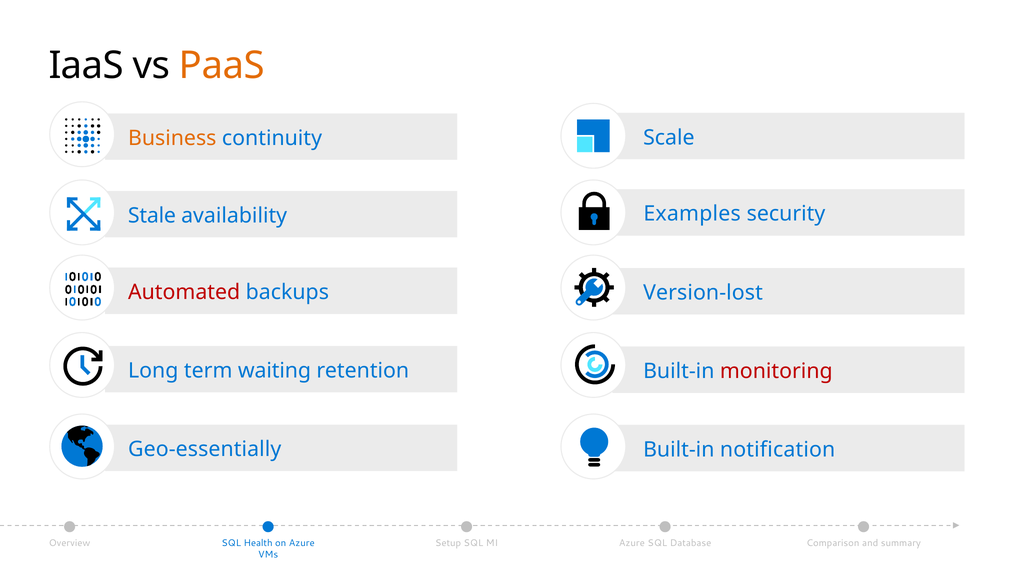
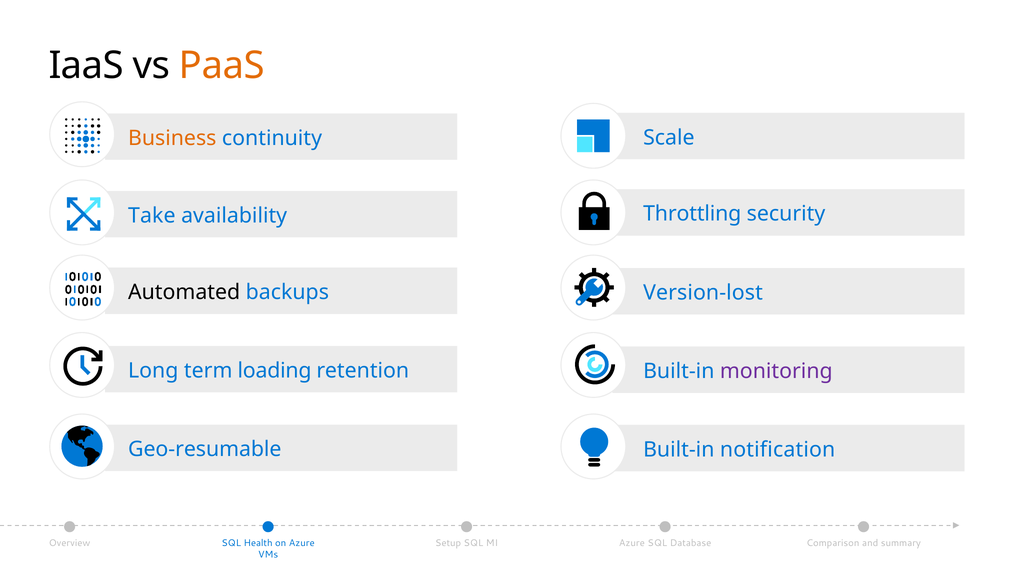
Examples: Examples -> Throttling
Stale: Stale -> Take
Automated colour: red -> black
waiting: waiting -> loading
monitoring colour: red -> purple
Geo-essentially: Geo-essentially -> Geo-resumable
